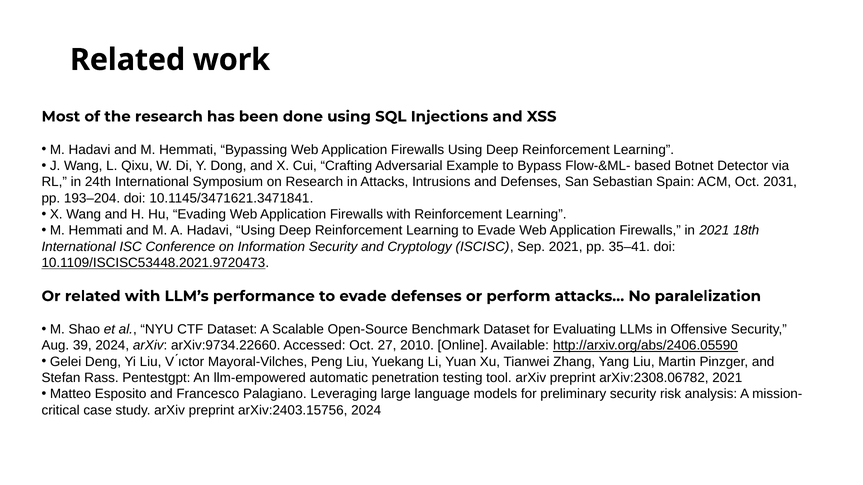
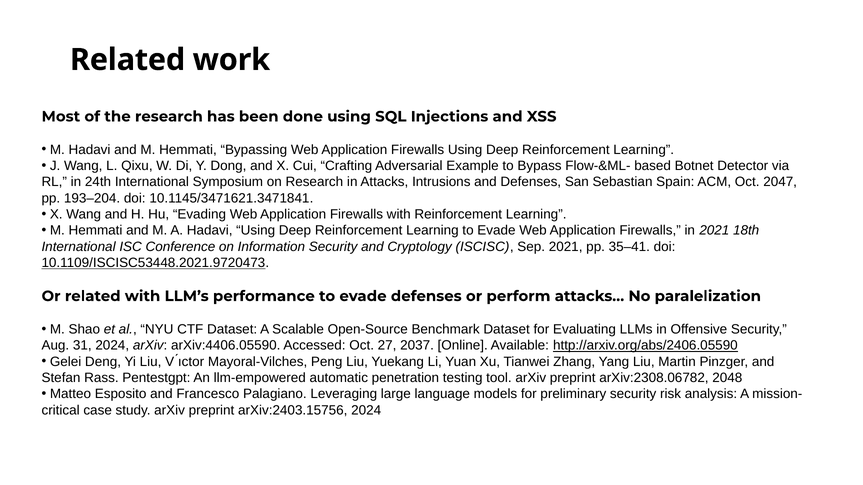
2031: 2031 -> 2047
39: 39 -> 31
arXiv:9734.22660: arXiv:9734.22660 -> arXiv:4406.05590
2010: 2010 -> 2037
arXiv:2308.06782 2021: 2021 -> 2048
